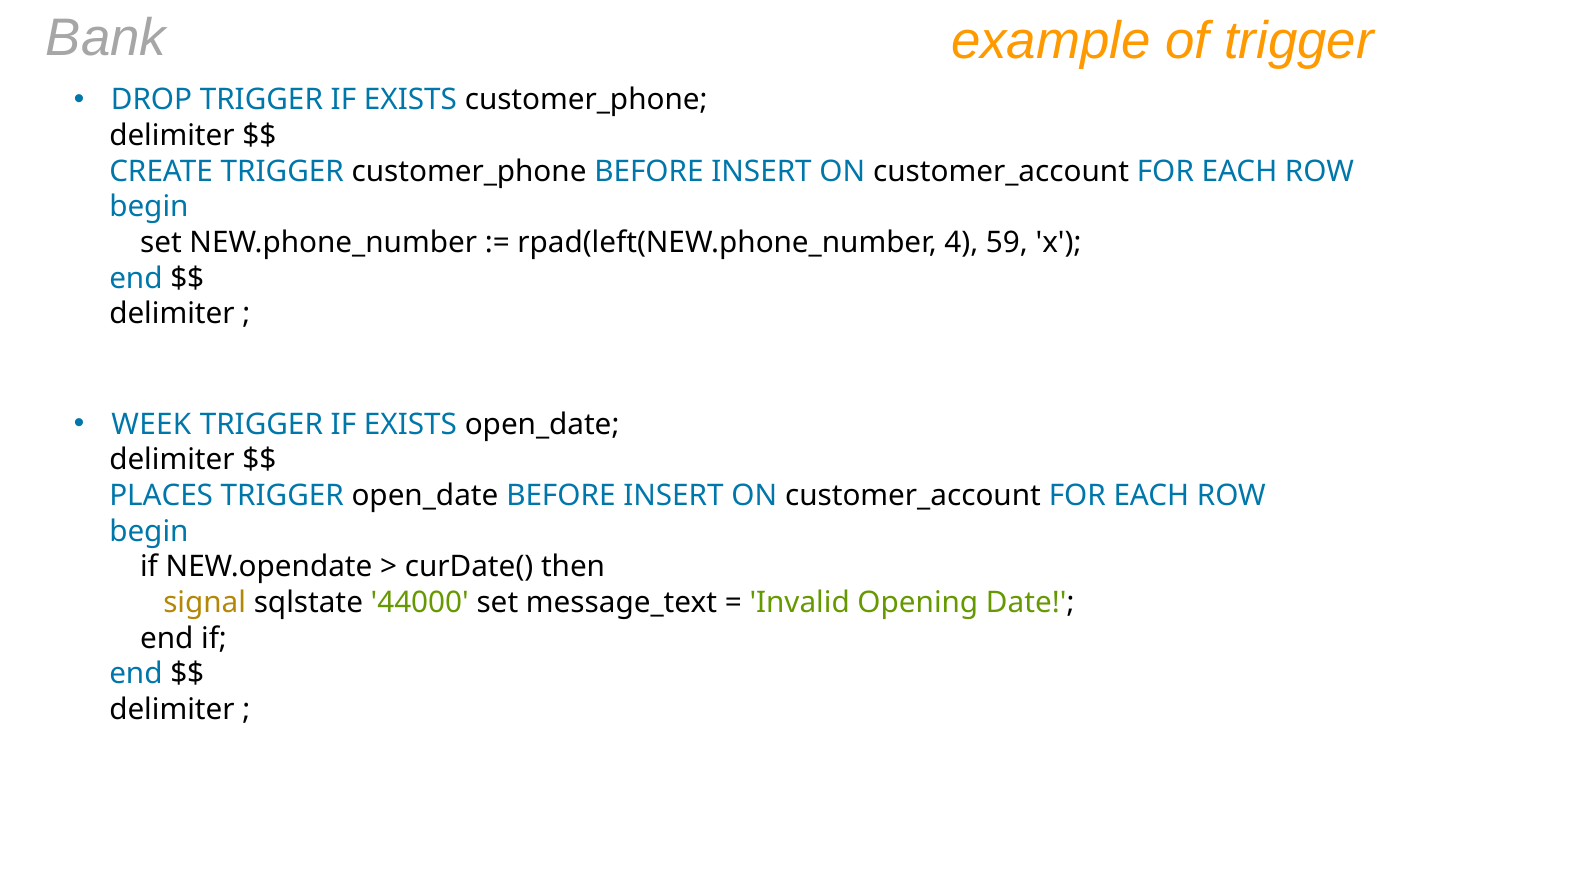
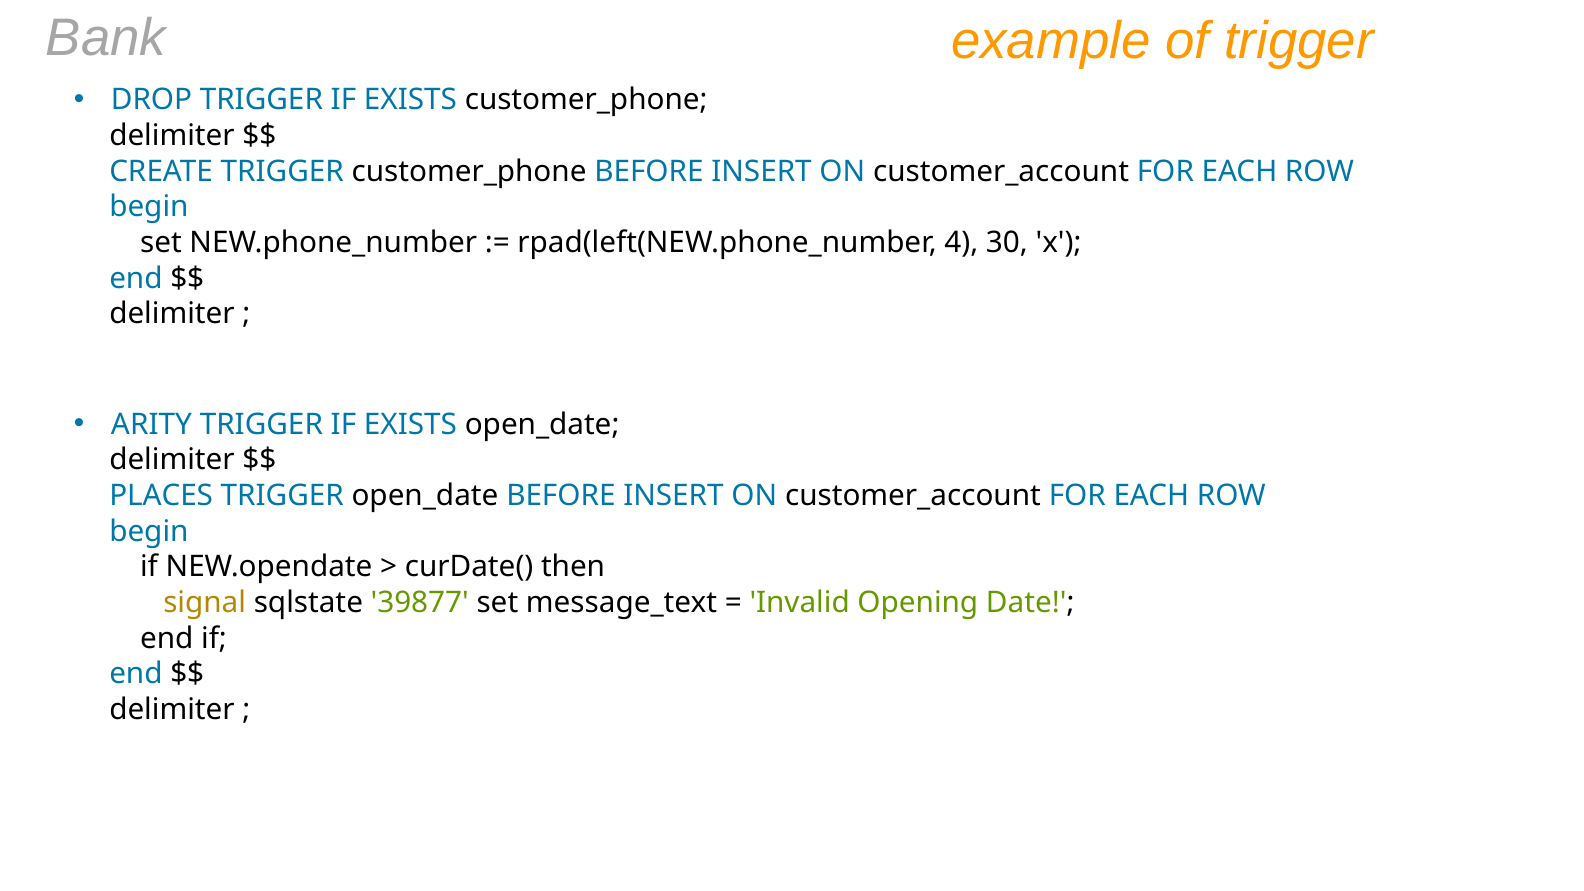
59: 59 -> 30
WEEK: WEEK -> ARITY
44000: 44000 -> 39877
